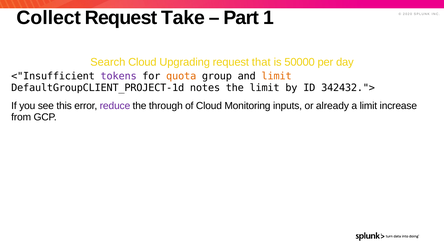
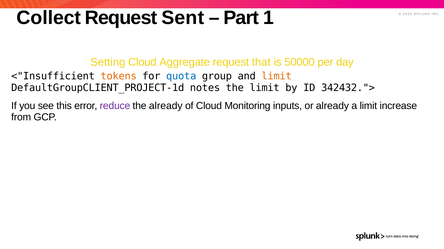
Take: Take -> Sent
Search: Search -> Setting
Upgrading: Upgrading -> Aggregate
tokens colour: purple -> orange
quota colour: orange -> blue
the through: through -> already
